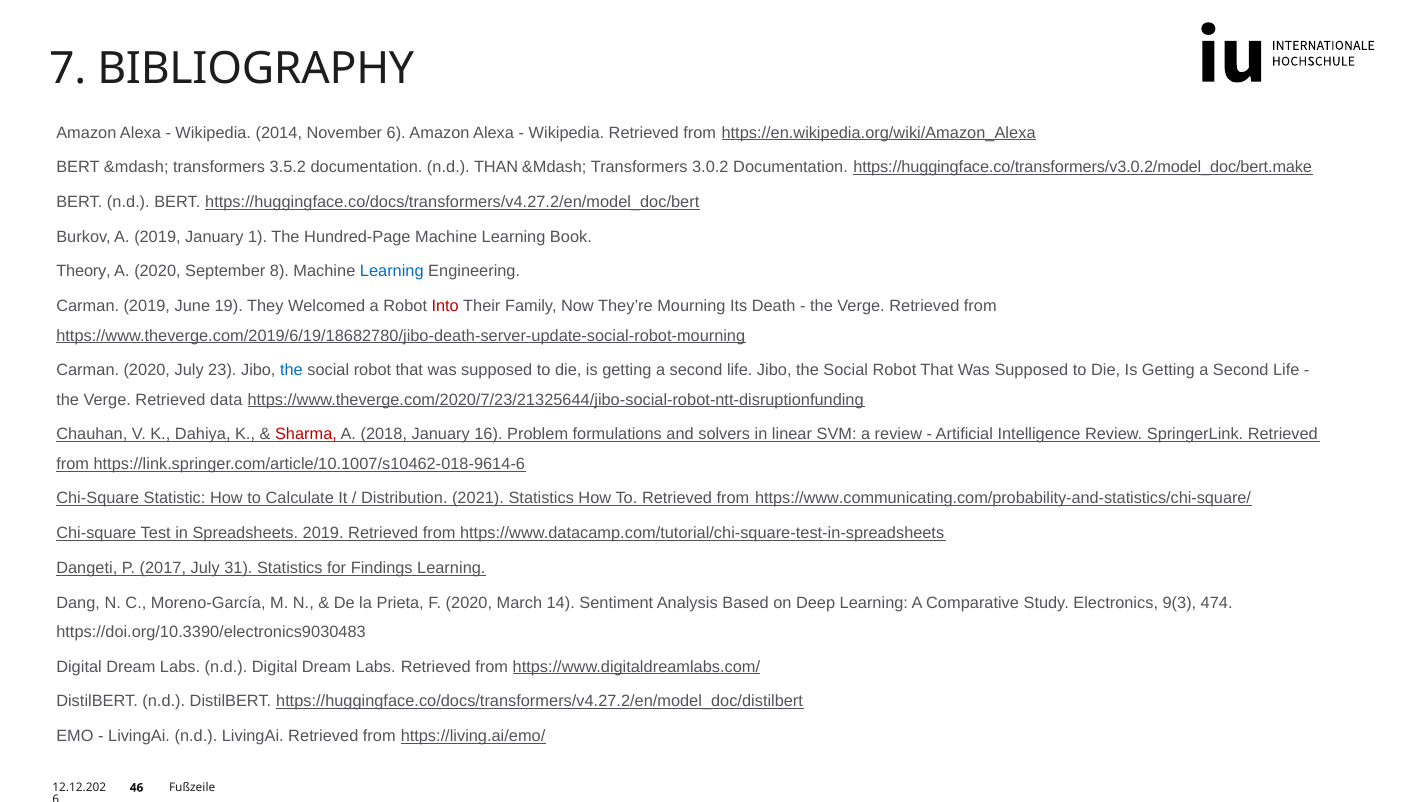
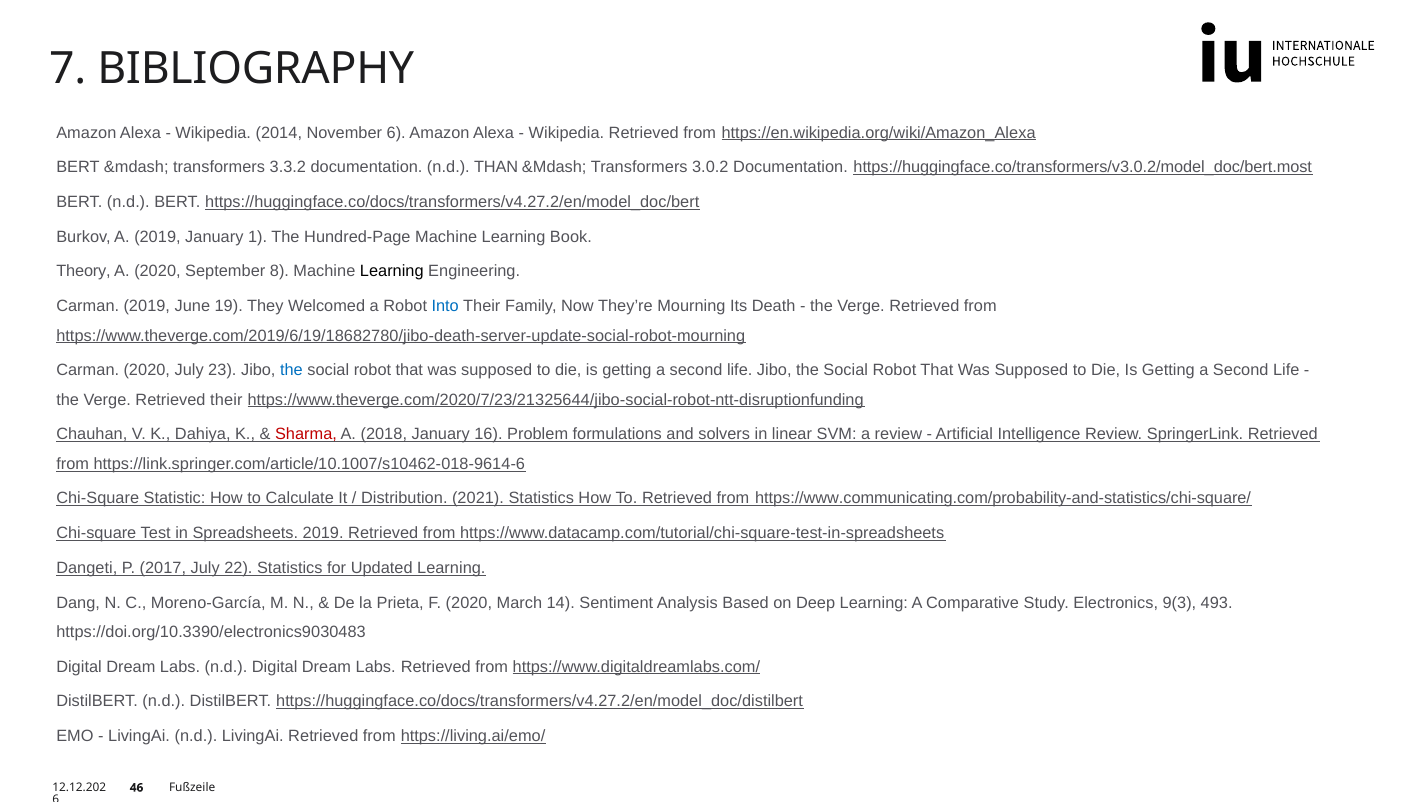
3.5.2: 3.5.2 -> 3.3.2
https://huggingface.co/transformers/v3.0.2/model_doc/bert.make: https://huggingface.co/transformers/v3.0.2/model_doc/bert.make -> https://huggingface.co/transformers/v3.0.2/model_doc/bert.most
Learning at (392, 272) colour: blue -> black
Into colour: red -> blue
Retrieved data: data -> their
31: 31 -> 22
Findings: Findings -> Updated
474: 474 -> 493
